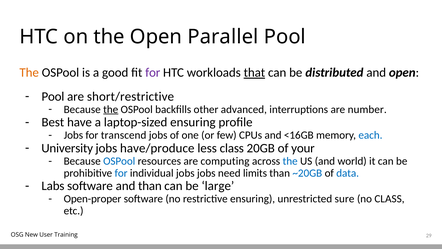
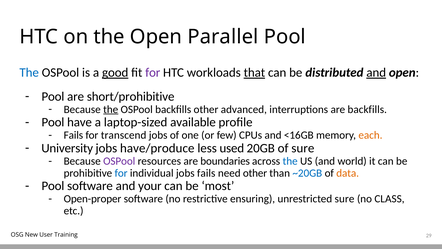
The at (29, 73) colour: orange -> blue
good underline: none -> present
and at (376, 73) underline: none -> present
short/restrictive: short/restrictive -> short/prohibitive
are number: number -> backfills
Best at (53, 122): Best -> Pool
laptop-sized ensuring: ensuring -> available
Jobs at (73, 135): Jobs -> Fails
each colour: blue -> orange
less class: class -> used
of your: your -> sure
OSPool at (119, 161) colour: blue -> purple
computing: computing -> boundaries
jobs jobs: jobs -> fails
need limits: limits -> other
data colour: blue -> orange
Labs at (53, 186): Labs -> Pool
and than: than -> your
large: large -> most
